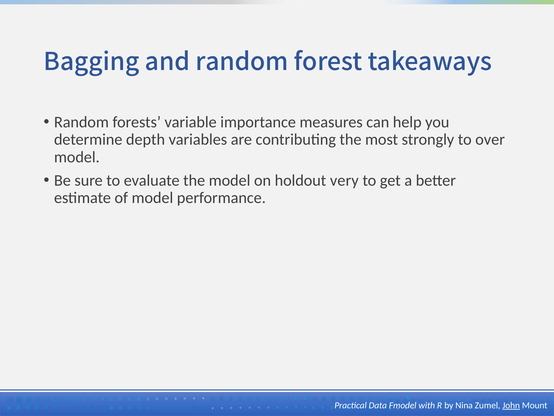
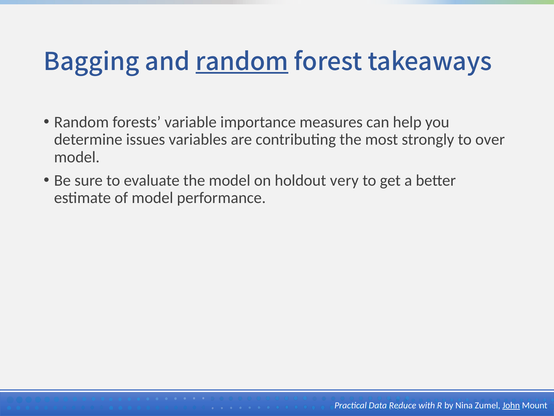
random at (242, 62) underline: none -> present
depth: depth -> issues
Fmodel: Fmodel -> Reduce
